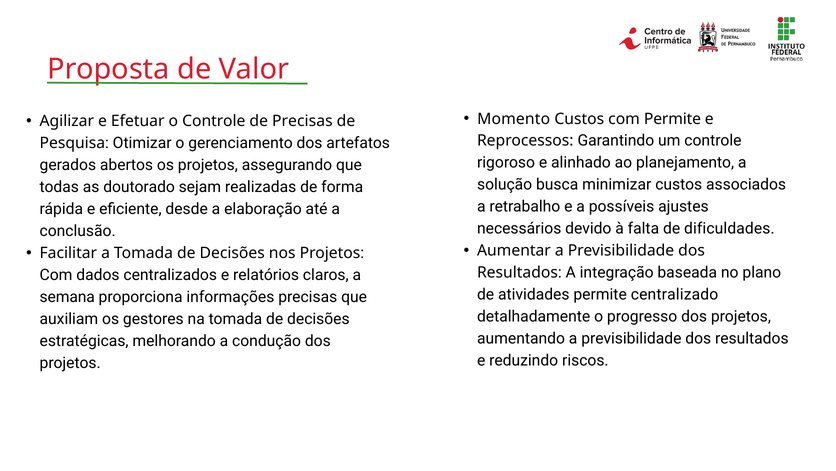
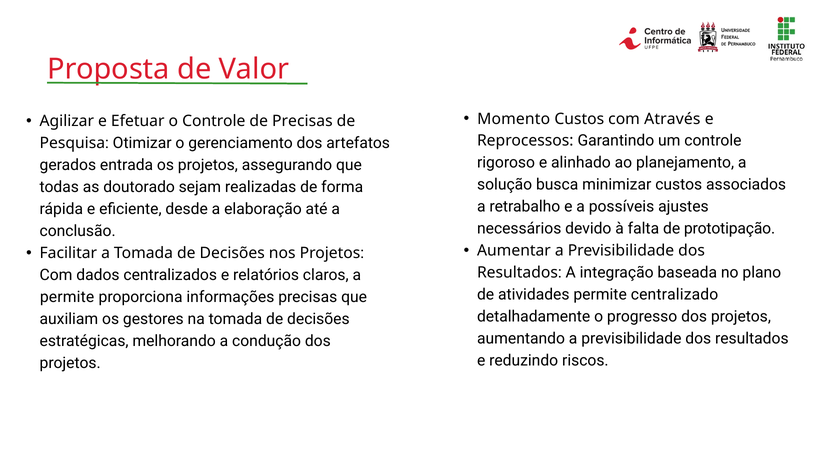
com Permite: Permite -> Através
abertos: abertos -> entrada
dificuldades: dificuldades -> prototipação
semana at (67, 297): semana -> permite
